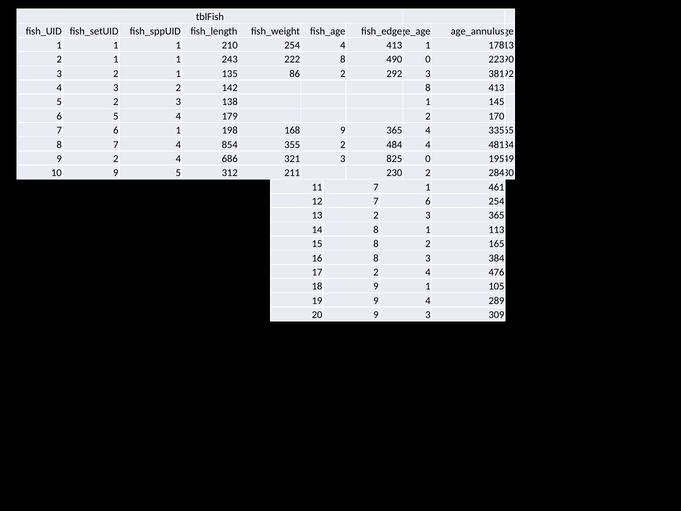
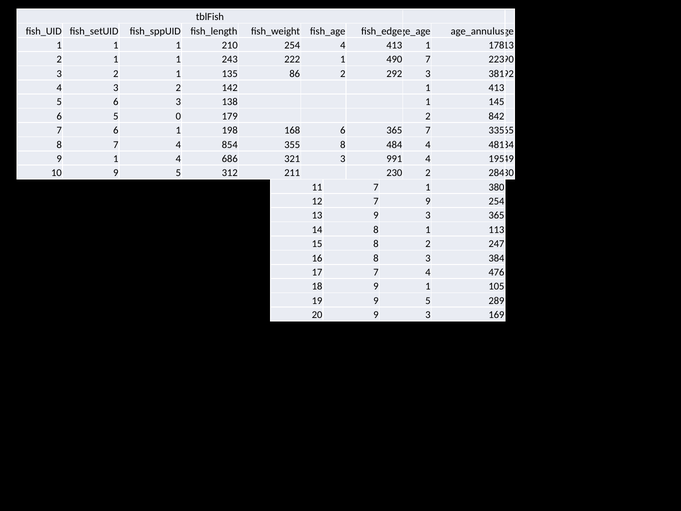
8 at (343, 59): 8 -> 1
0 at (428, 59): 0 -> 7
8 at (428, 88): 8 -> 1
2 at (116, 102): 2 -> 6
5 4: 4 -> 0
170: 170 -> 842
9 at (343, 130): 9 -> 6
4 at (428, 130): 4 -> 7
2 at (343, 145): 2 -> 8
2 at (116, 159): 2 -> 1
825: 825 -> 991
0 at (428, 159): 0 -> 4
461: 461 -> 380
12 7 6: 6 -> 9
13 2: 2 -> 9
165: 165 -> 247
17 2: 2 -> 7
19 9 4: 4 -> 5
309: 309 -> 169
